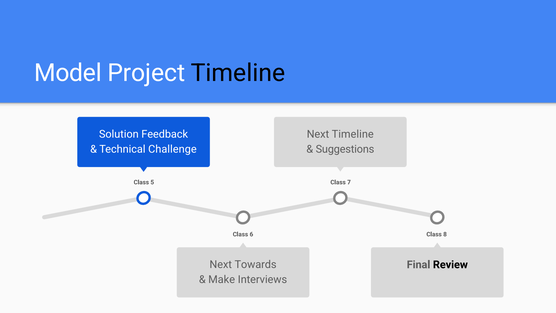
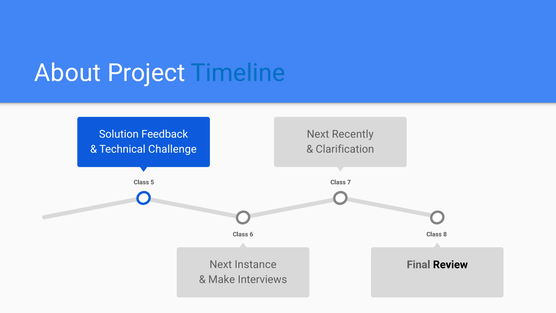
Model: Model -> About
Timeline at (238, 73) colour: black -> blue
Next Timeline: Timeline -> Recently
Suggestions: Suggestions -> Clarification
Towards: Towards -> Instance
